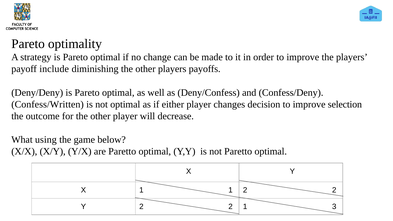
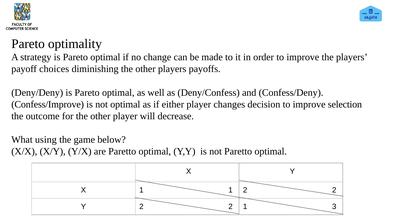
include: include -> choices
Confess/Written: Confess/Written -> Confess/Improve
